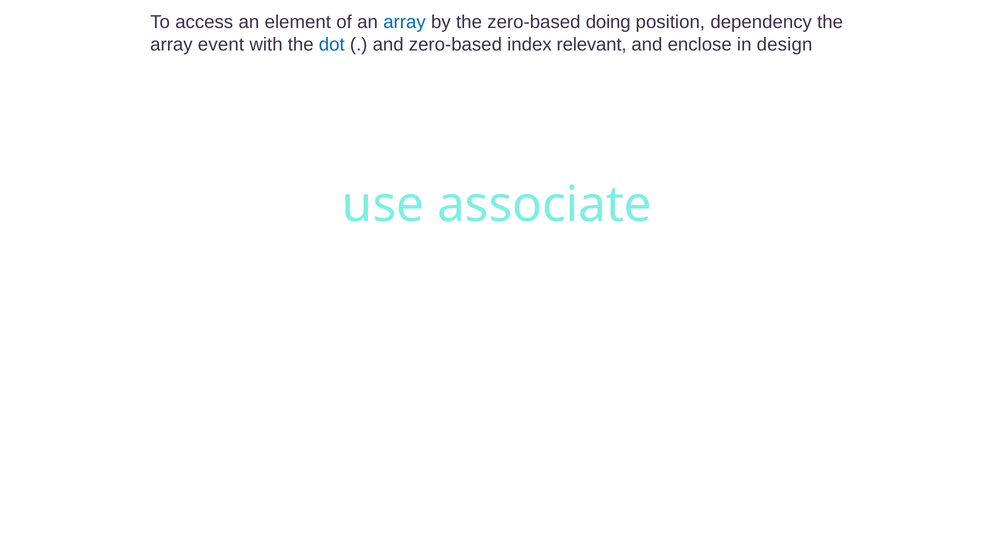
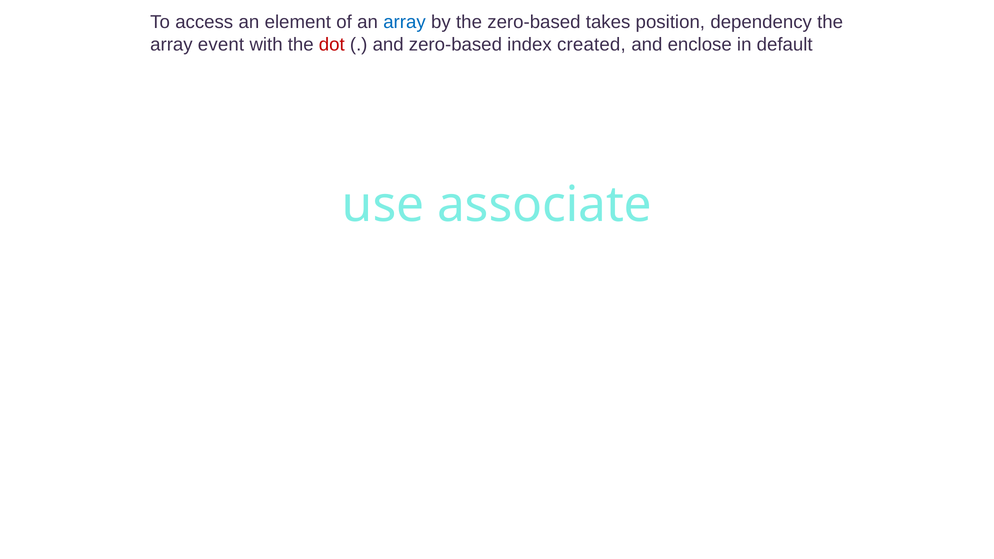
doing: doing -> takes
dot colour: blue -> red
relevant: relevant -> created
design: design -> default
